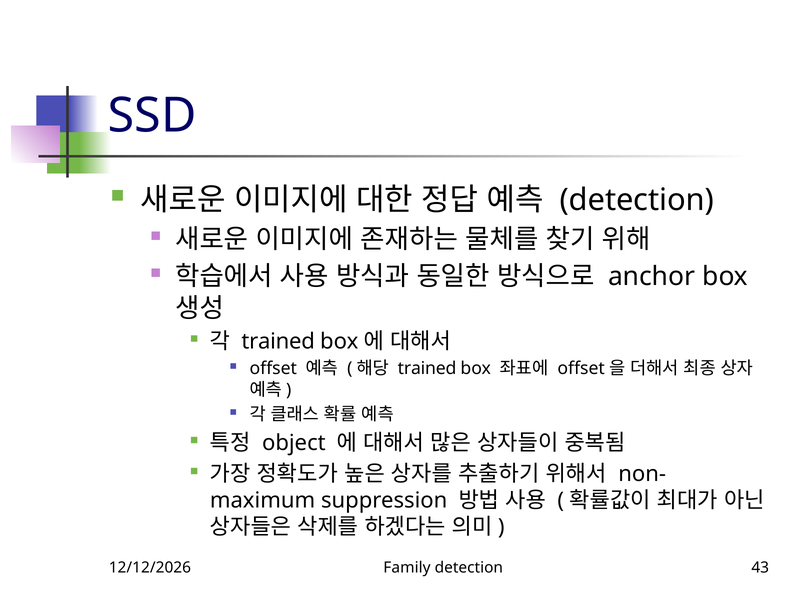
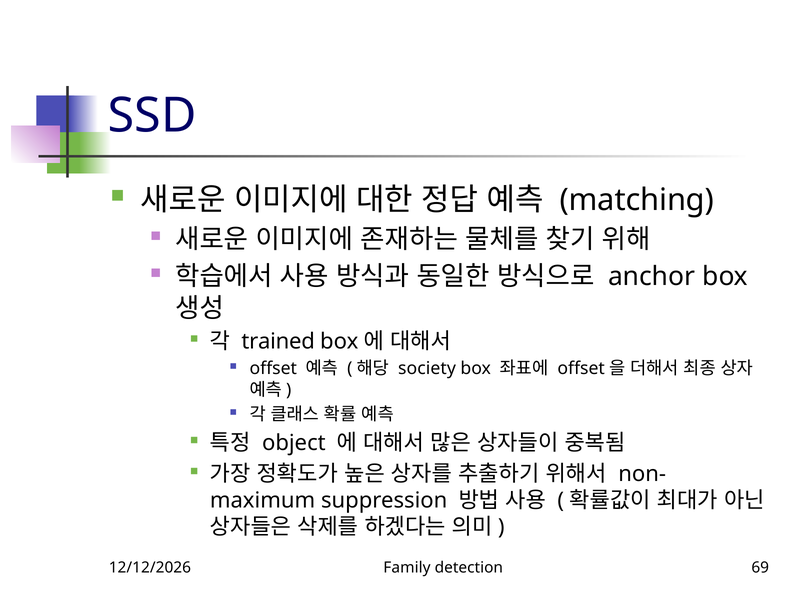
detection at (637, 200): detection -> matching
trained at (427, 368): trained -> society
43: 43 -> 69
